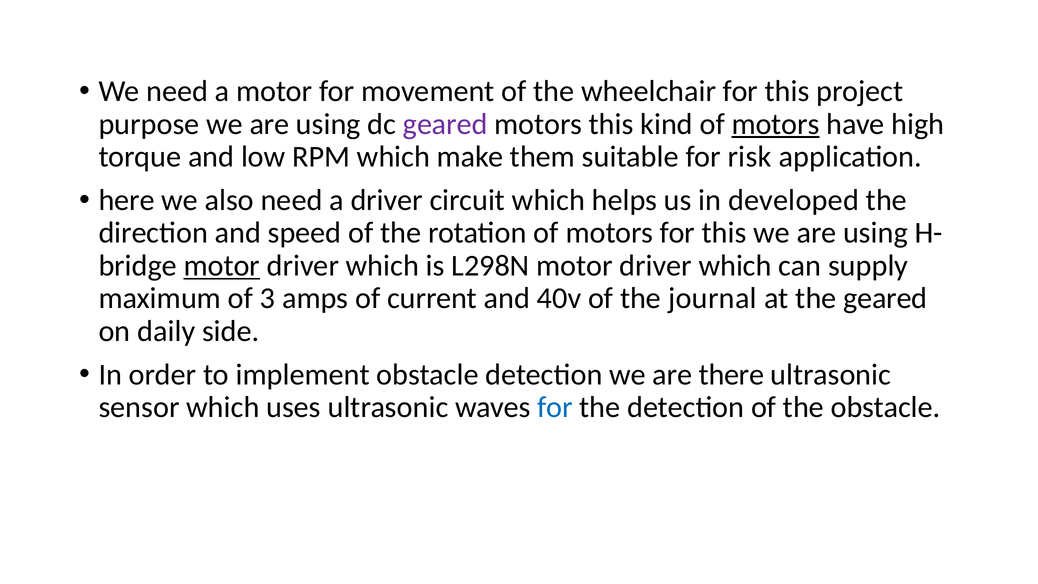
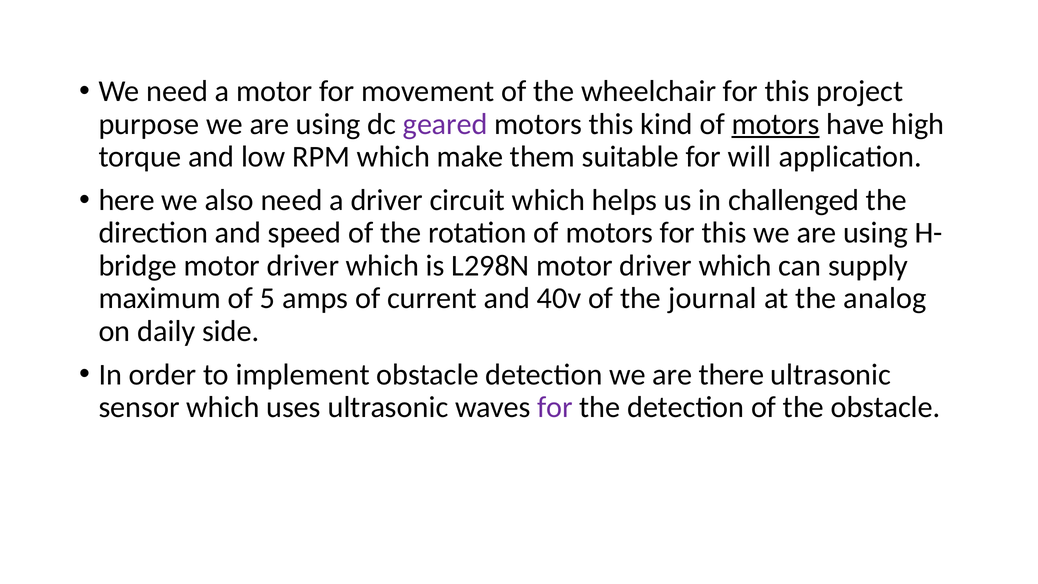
risk: risk -> will
developed: developed -> challenged
motor at (222, 266) underline: present -> none
3: 3 -> 5
the geared: geared -> analog
for at (555, 407) colour: blue -> purple
